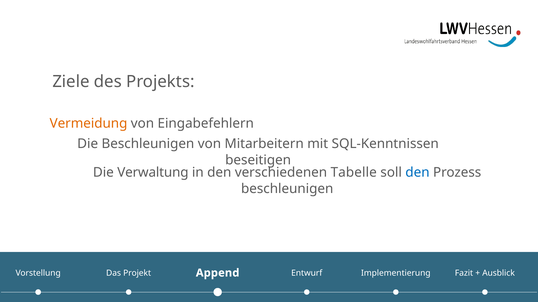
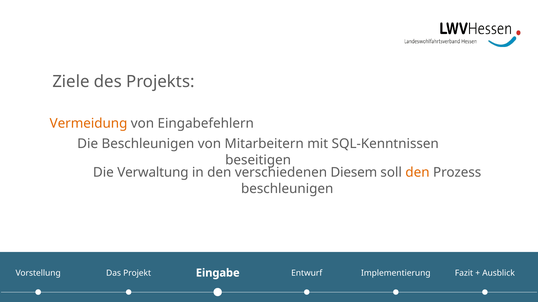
Tabelle: Tabelle -> Diesem
den at (417, 173) colour: blue -> orange
Append: Append -> Eingabe
